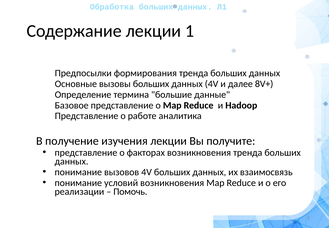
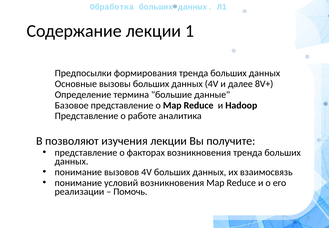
получение: получение -> позволяют
